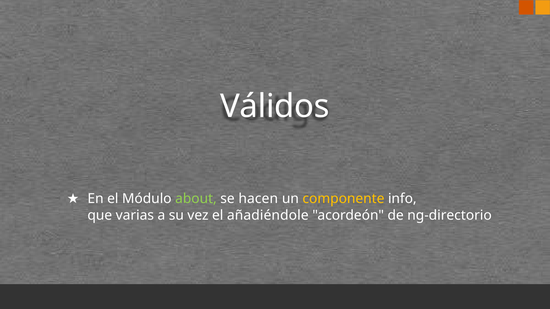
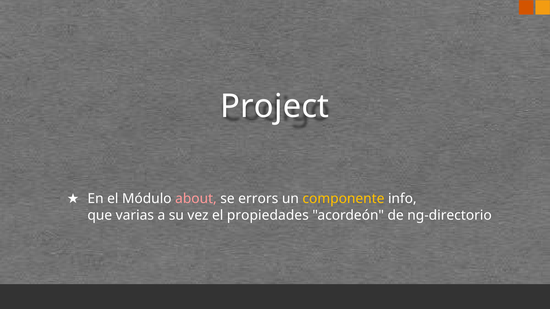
Válidos: Válidos -> Project
about colour: light green -> pink
hacen: hacen -> errors
añadiéndole: añadiéndole -> propiedades
